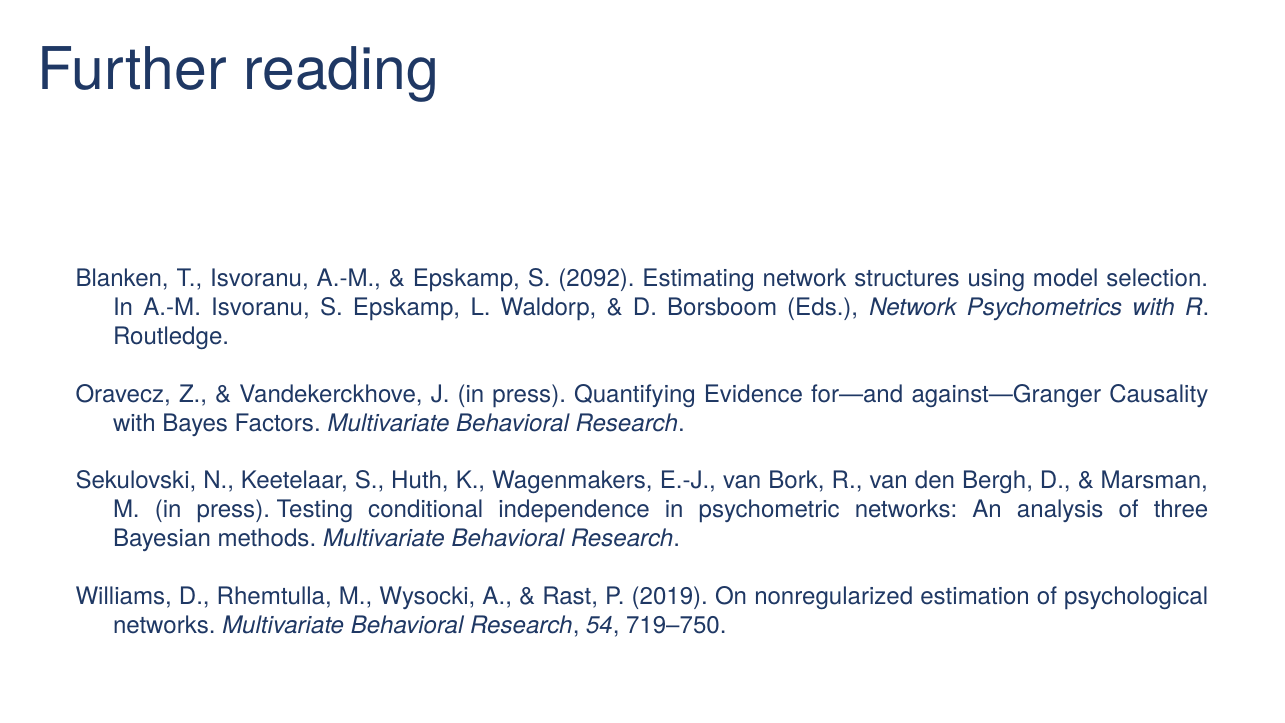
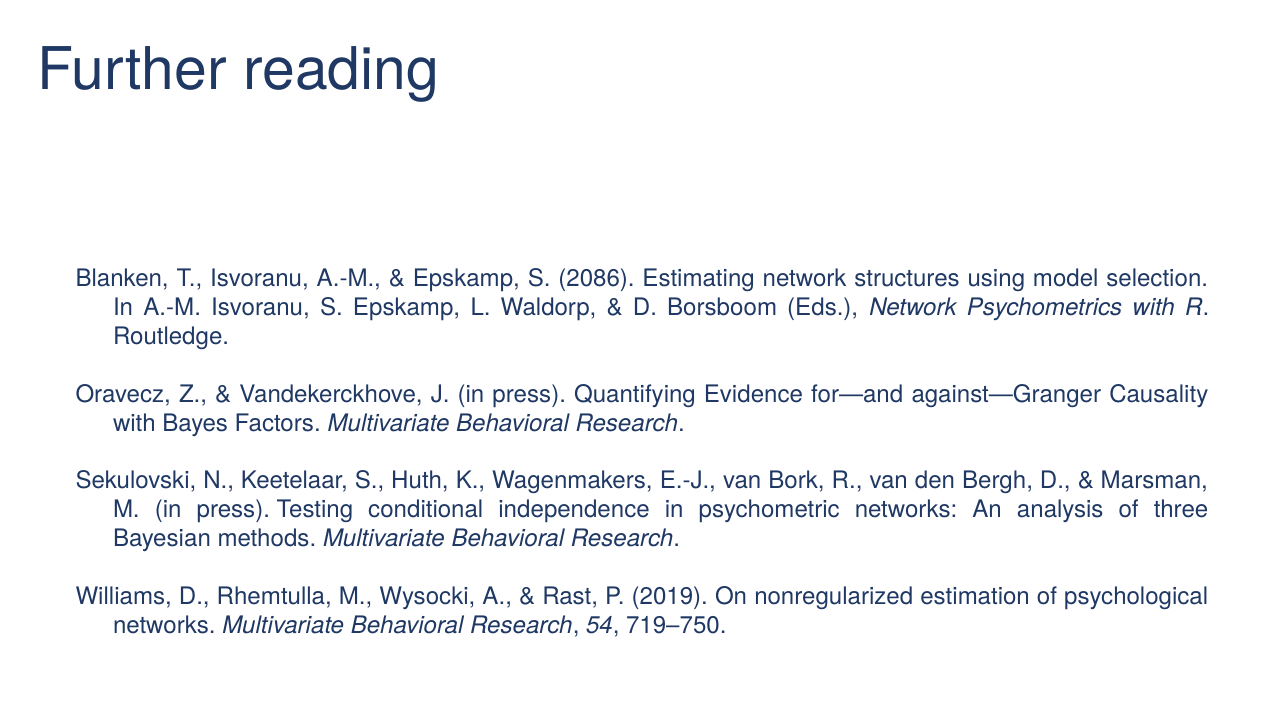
2092: 2092 -> 2086
